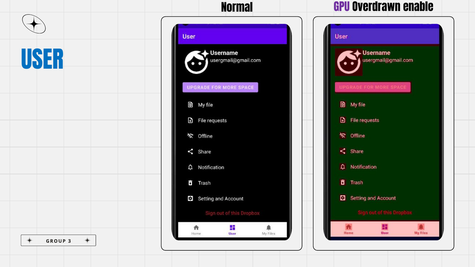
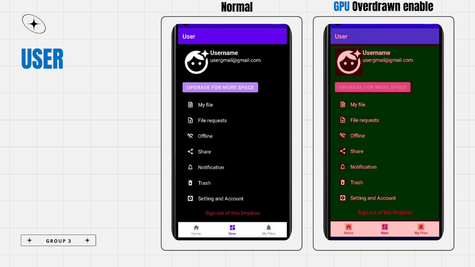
GPU colour: purple -> blue
